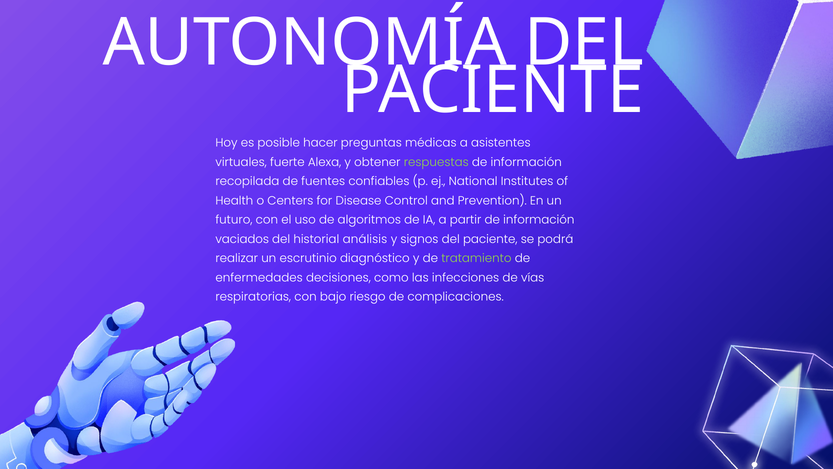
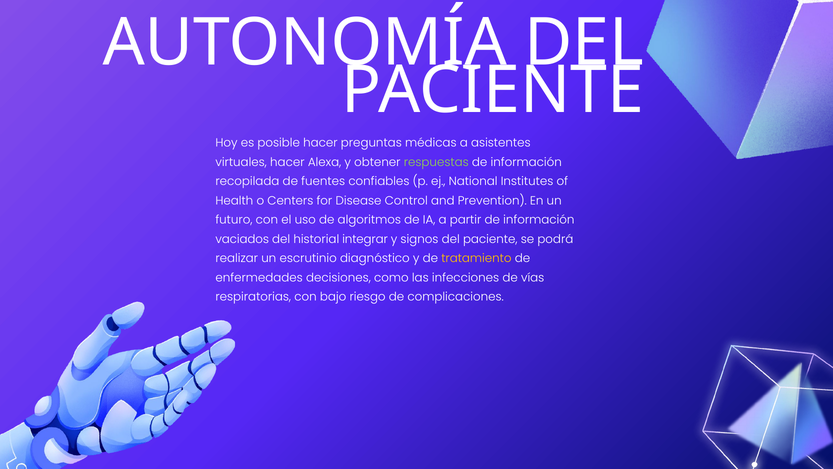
virtuales fuerte: fuerte -> hacer
análisis: análisis -> integrar
tratamiento colour: light green -> yellow
